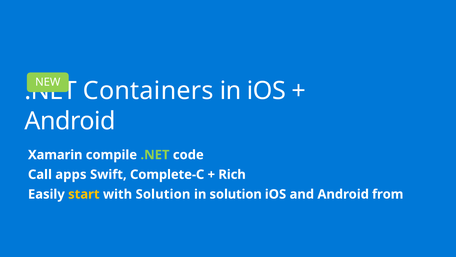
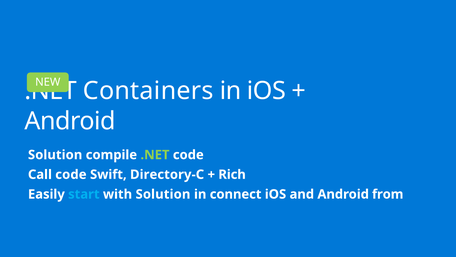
Xamarin at (55, 155): Xamarin -> Solution
Call apps: apps -> code
Complete-C: Complete-C -> Directory-C
start colour: yellow -> light blue
in solution: solution -> connect
